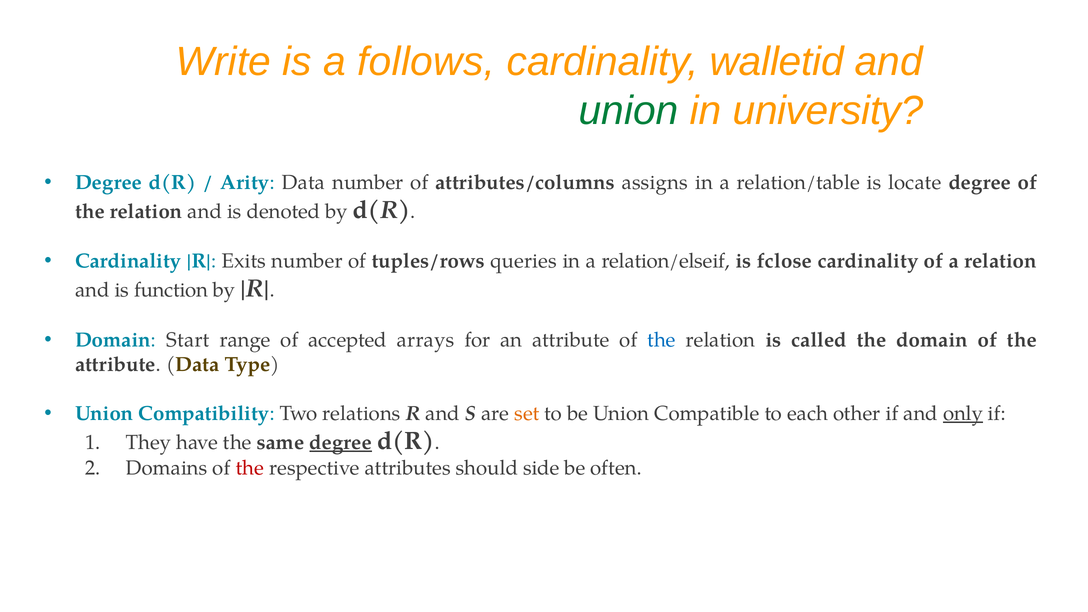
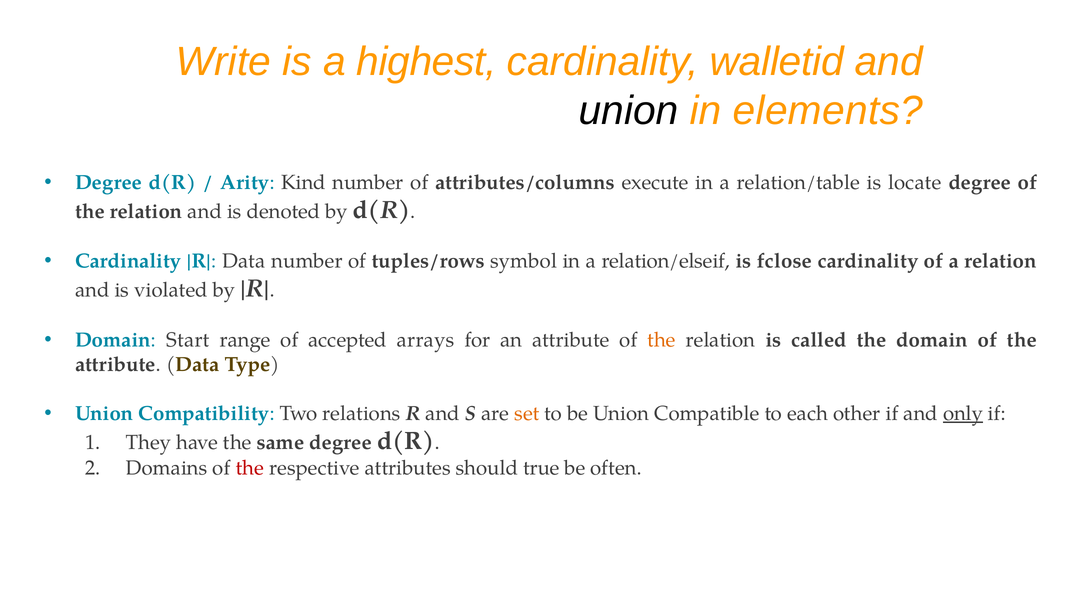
follows: follows -> highest
union at (629, 111) colour: green -> black
university: university -> elements
Arity Data: Data -> Kind
assigns: assigns -> execute
Exits at (244, 261): Exits -> Data
queries: queries -> symbol
function: function -> violated
the at (662, 340) colour: blue -> orange
degree at (341, 443) underline: present -> none
side: side -> true
